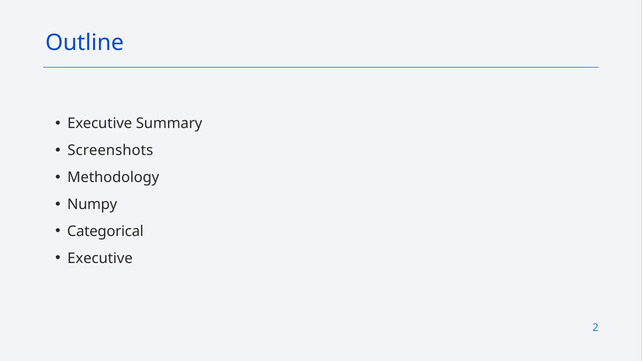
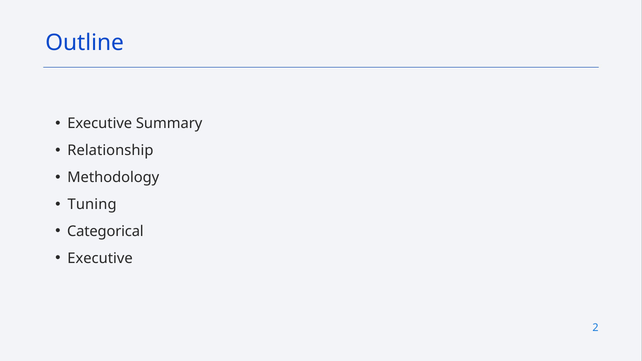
Screenshots: Screenshots -> Relationship
Numpy: Numpy -> Tuning
